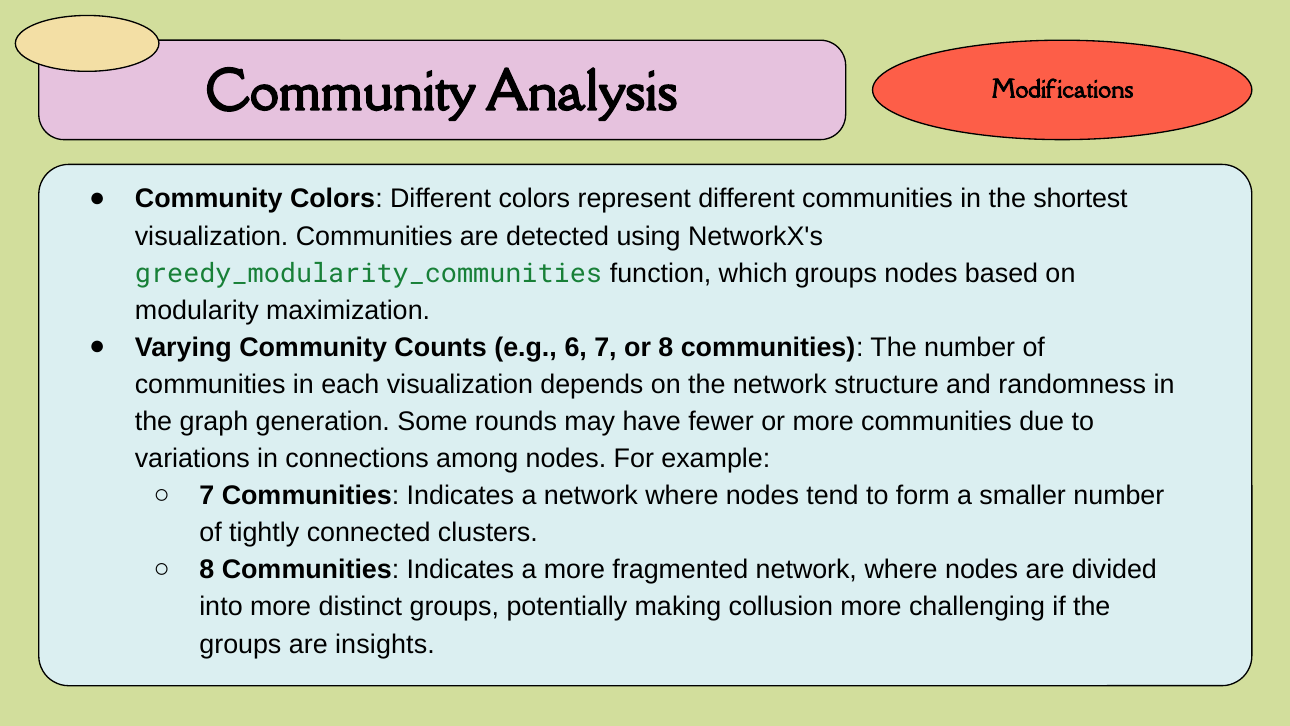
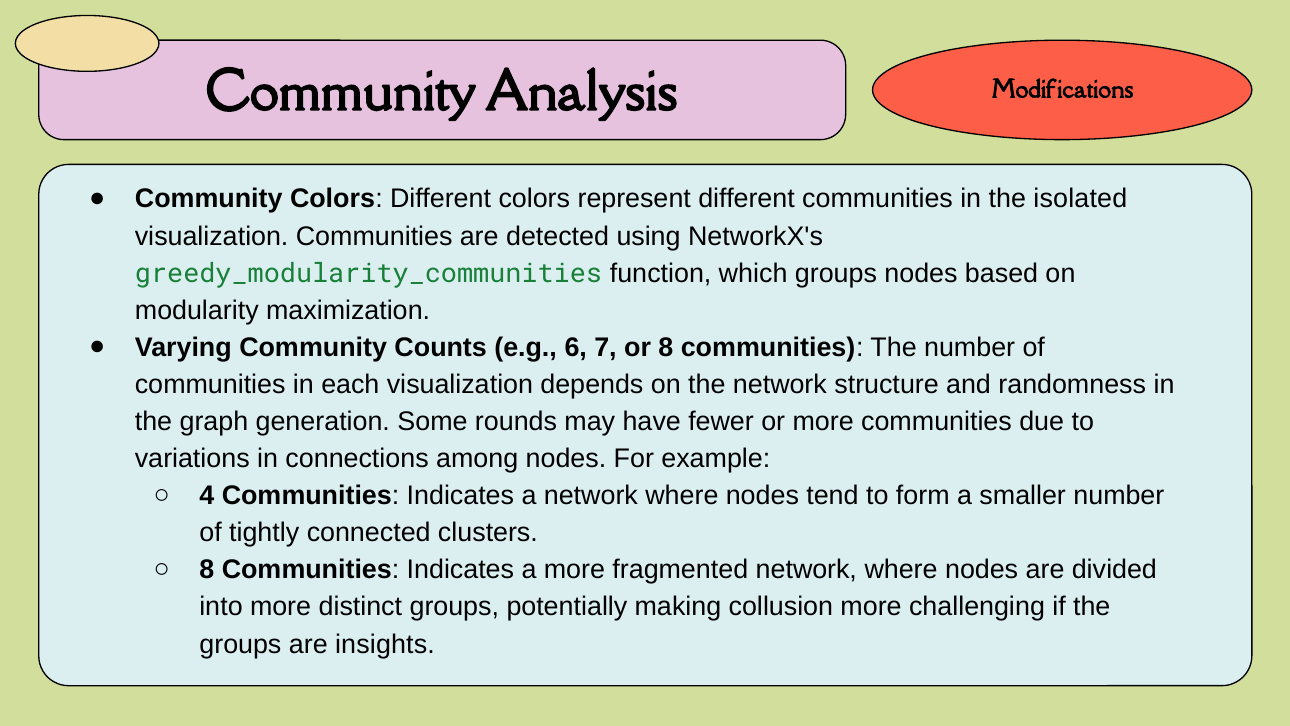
shortest: shortest -> isolated
7 at (207, 496): 7 -> 4
